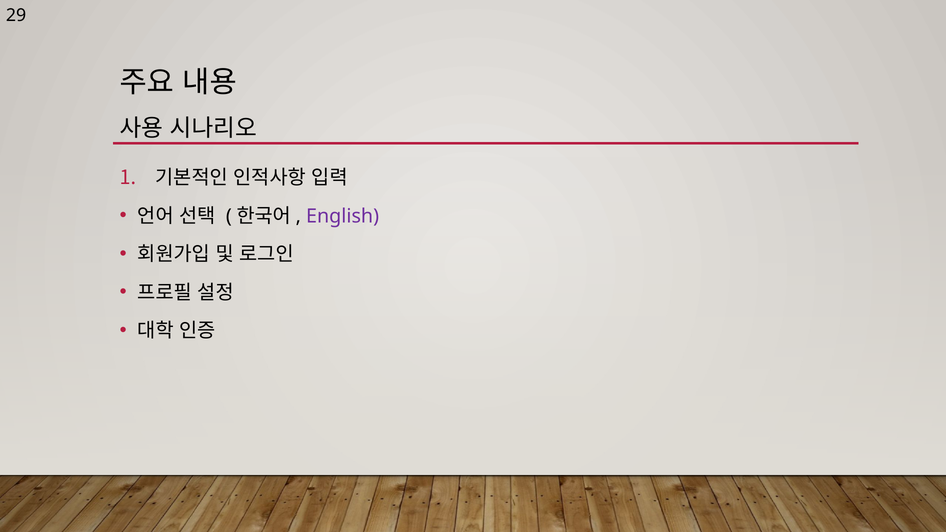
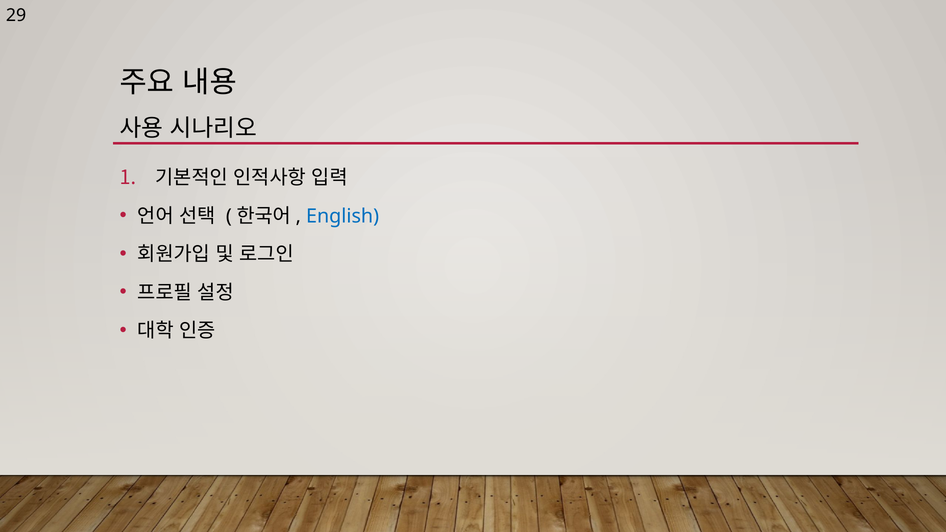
English colour: purple -> blue
